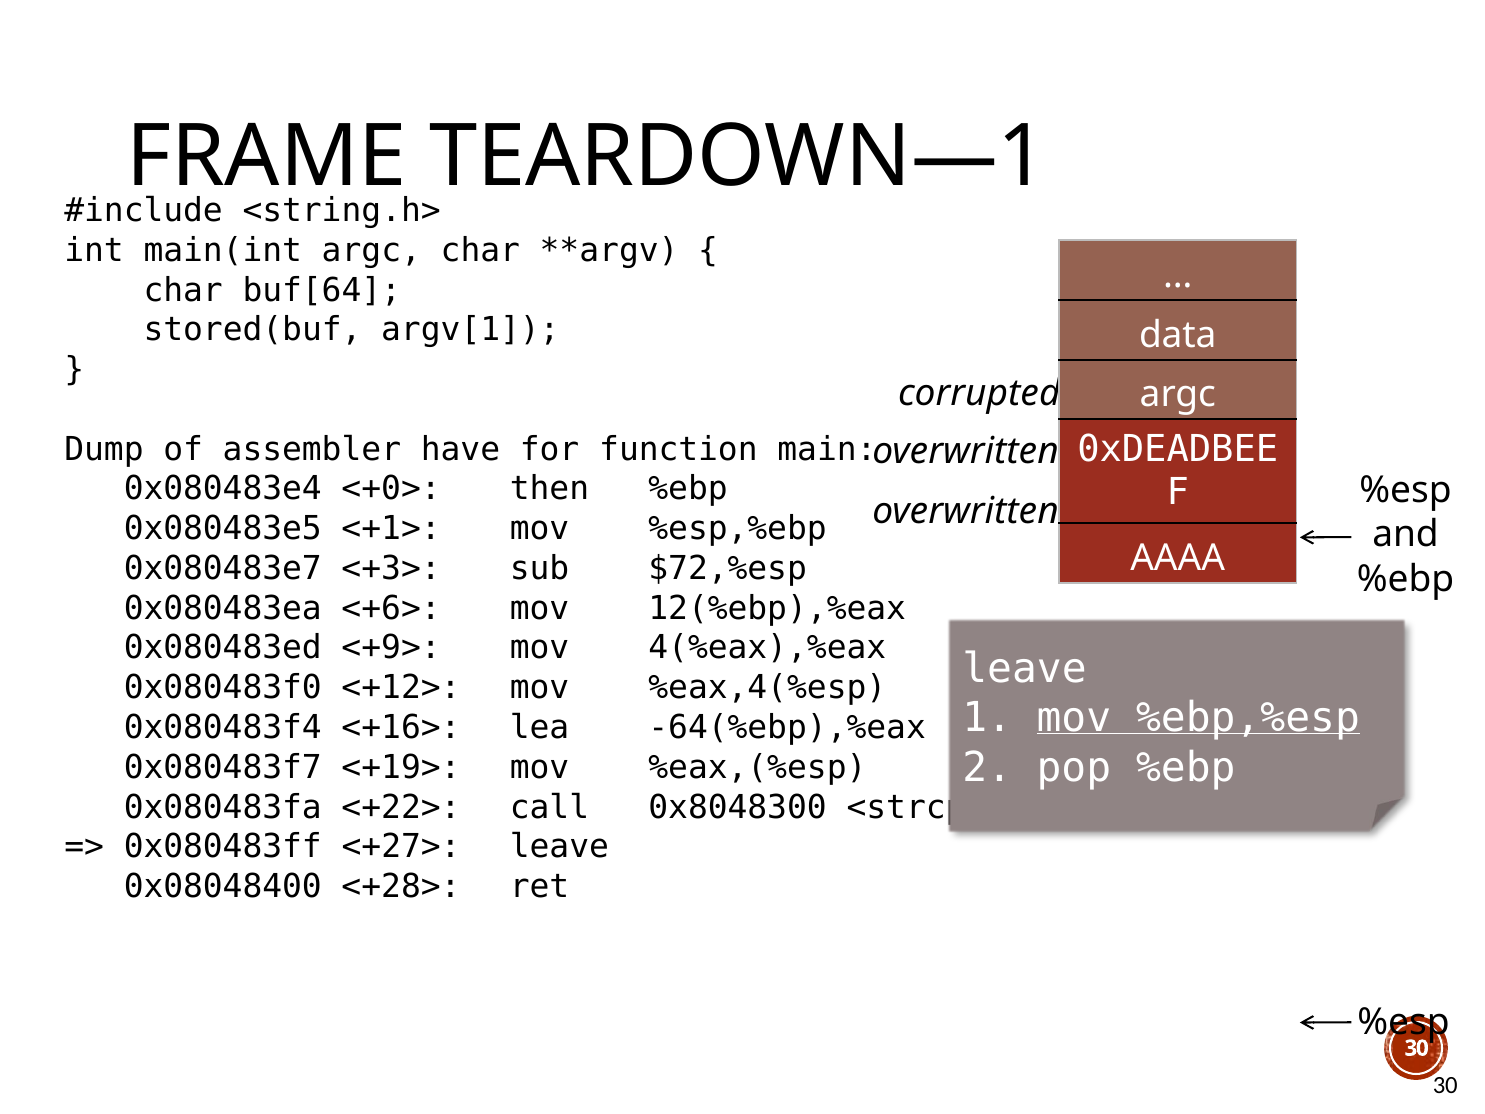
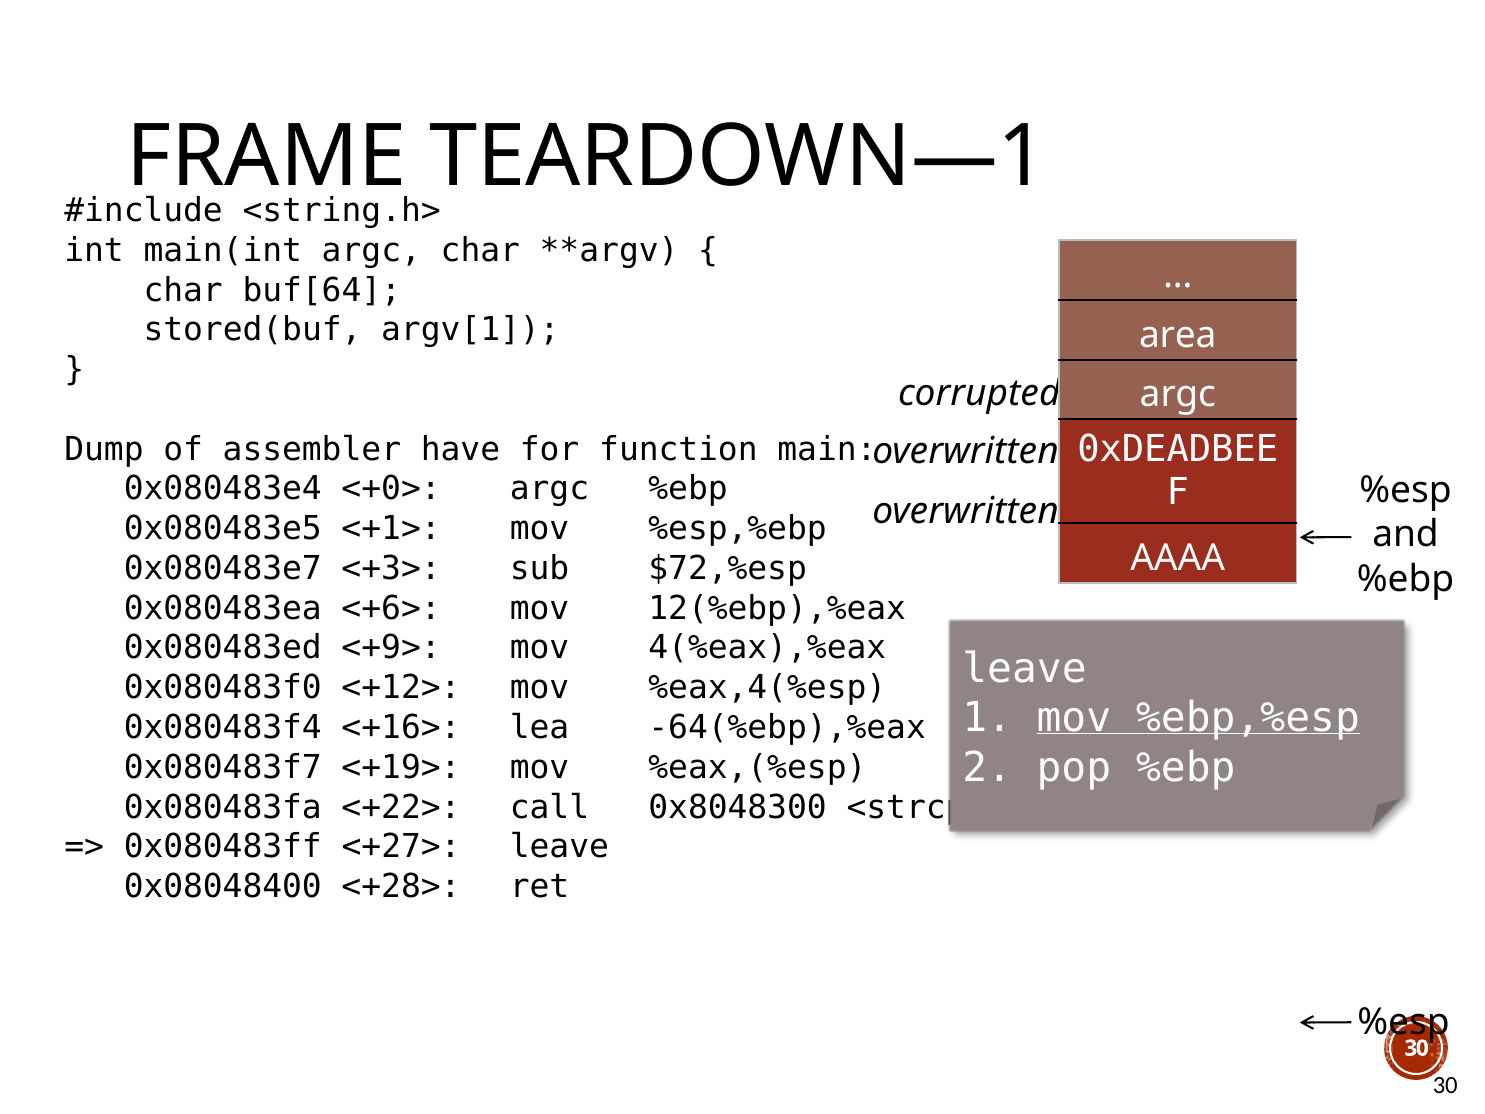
data: data -> area
<+0> then: then -> argc
